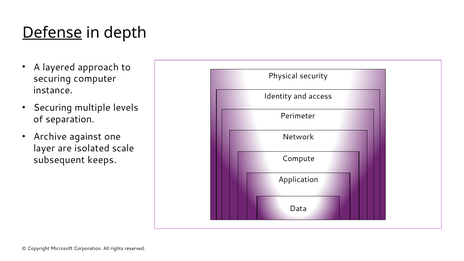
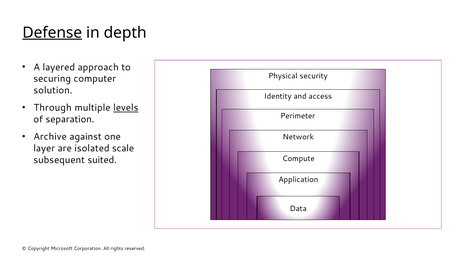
instance: instance -> solution
Securing at (53, 108): Securing -> Through
levels underline: none -> present
keeps: keeps -> suited
